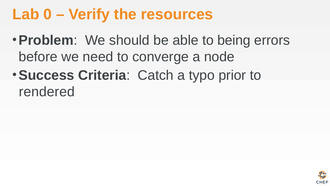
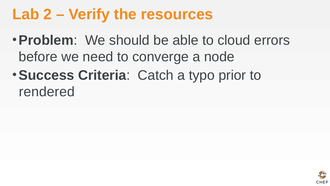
0: 0 -> 2
being: being -> cloud
